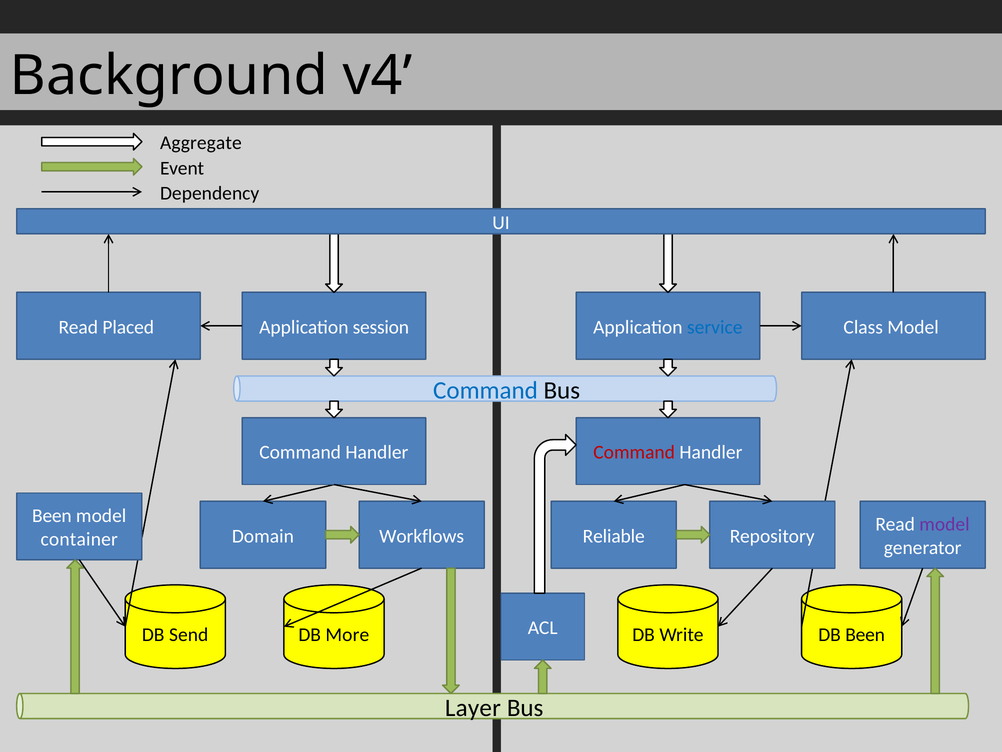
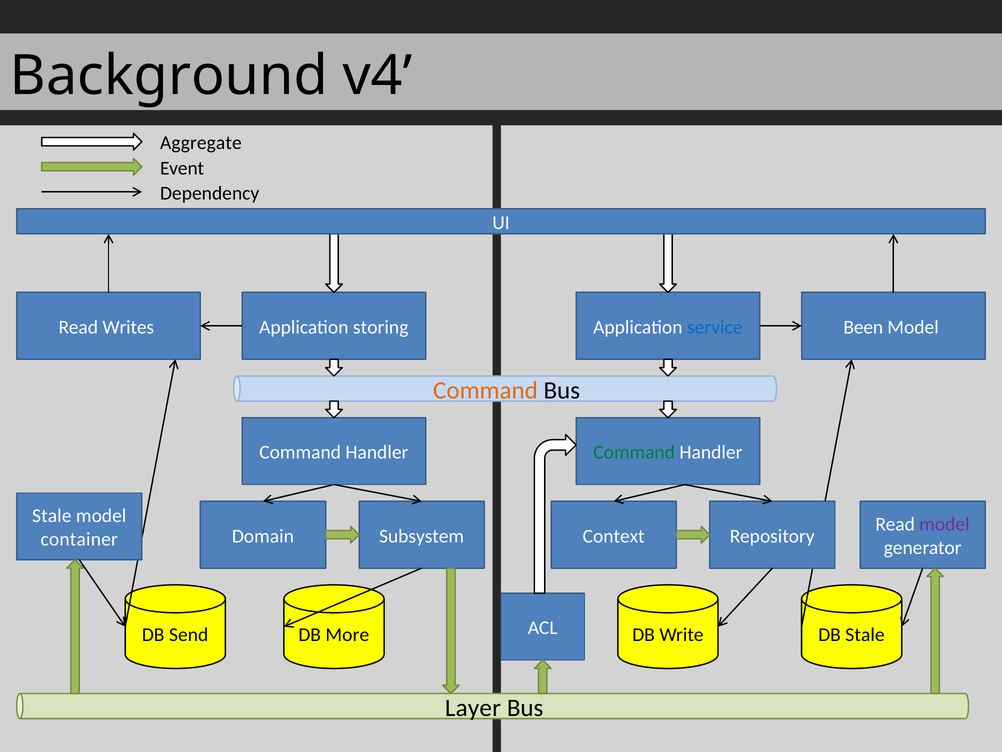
Placed: Placed -> Writes
session: session -> storing
Class: Class -> Been
Command at (485, 390) colour: blue -> orange
Command at (634, 452) colour: red -> green
Been at (52, 516): Been -> Stale
Workflows: Workflows -> Subsystem
Reliable: Reliable -> Context
DB Been: Been -> Stale
